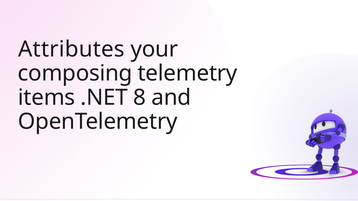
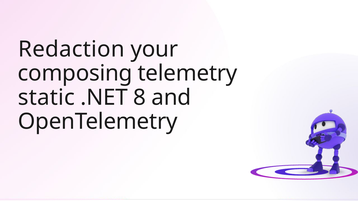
Attributes: Attributes -> Redaction
items: items -> static
